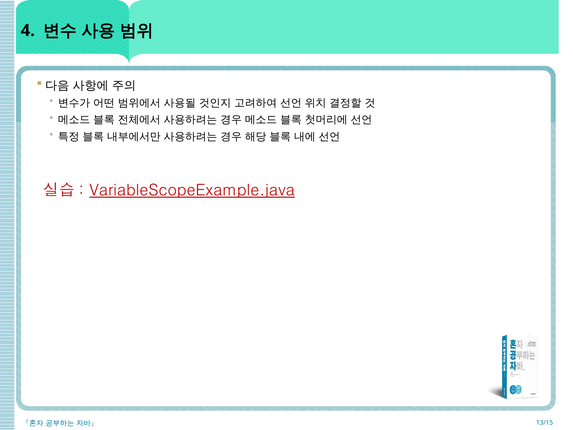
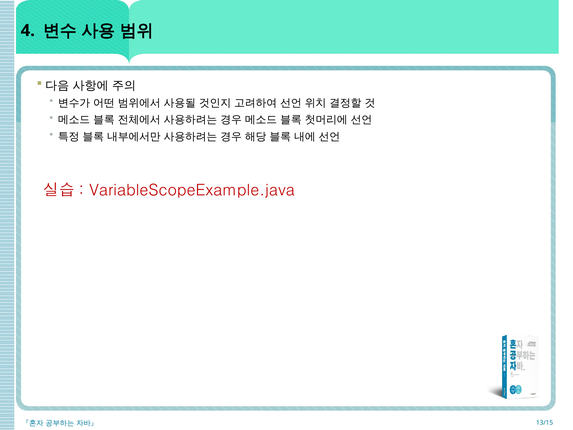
VariableScopeExample.java underline: present -> none
